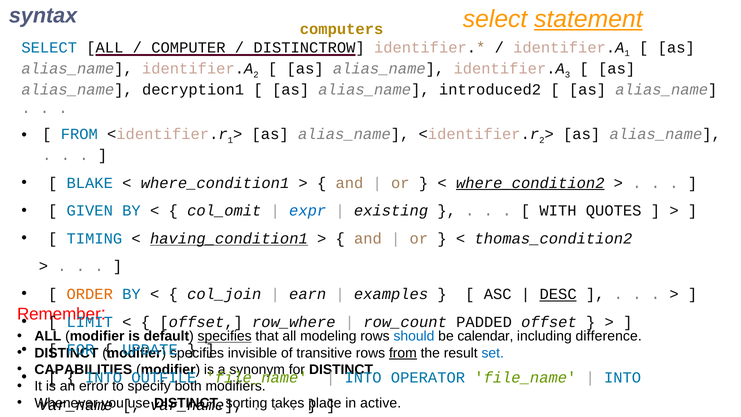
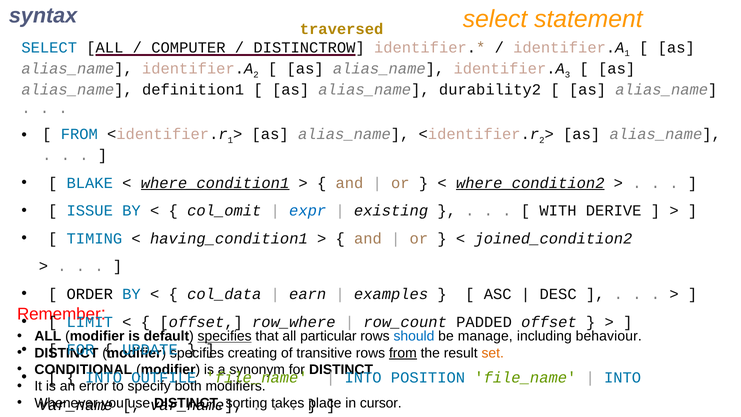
statement underline: present -> none
computers: computers -> traversed
decryption1: decryption1 -> definition1
introduced2: introduced2 -> durability2
where_condition1 underline: none -> present
GIVEN: GIVEN -> ISSUE
QUOTES: QUOTES -> DERIVE
having_condition1 underline: present -> none
thomas_condition2: thomas_condition2 -> joined_condition2
ORDER colour: orange -> black
col_join: col_join -> col_data
DESC underline: present -> none
modeling: modeling -> particular
calendar: calendar -> manage
difference: difference -> behaviour
invisible: invisible -> creating
set colour: blue -> orange
CAPABILITIES: CAPABILITIES -> CONDITIONAL
OPERATOR: OPERATOR -> POSITION
active: active -> cursor
